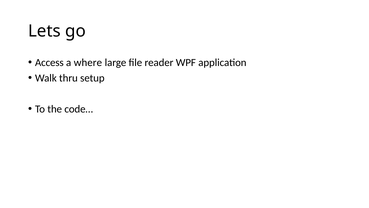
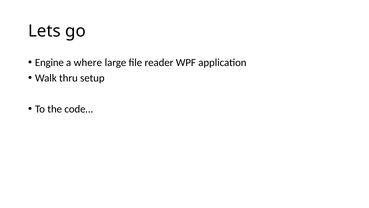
Access: Access -> Engine
